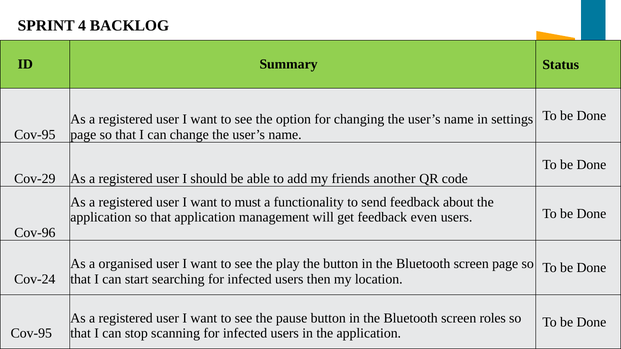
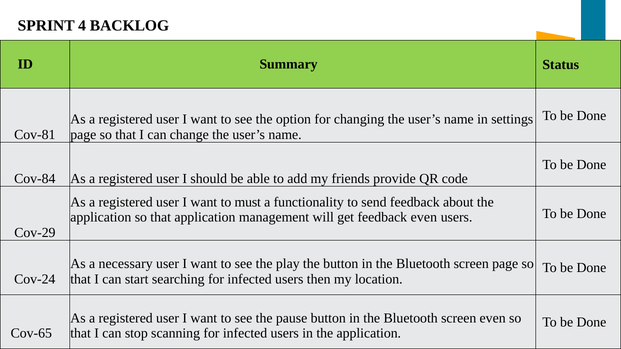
Cov-95 at (35, 135): Cov-95 -> Cov-81
Cov-29: Cov-29 -> Cov-84
another: another -> provide
Cov-96: Cov-96 -> Cov-29
organised: organised -> necessary
screen roles: roles -> even
Cov-95 at (31, 334): Cov-95 -> Cov-65
